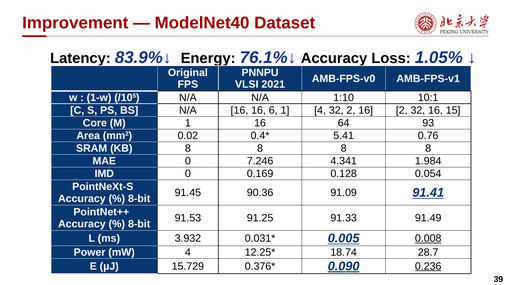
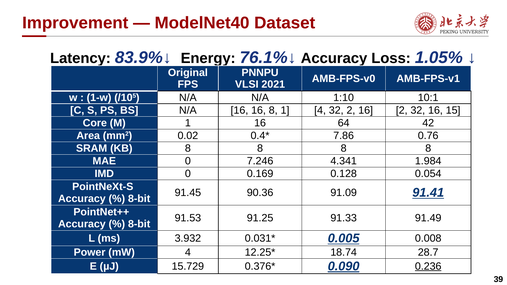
16 6: 6 -> 8
93: 93 -> 42
5.41: 5.41 -> 7.86
0.008 underline: present -> none
